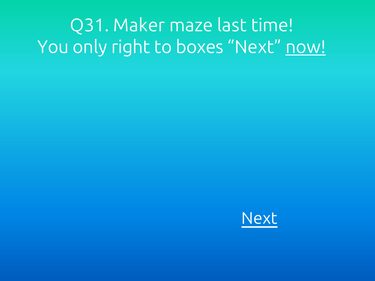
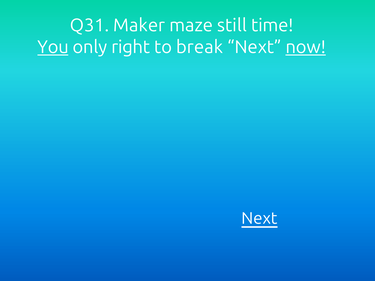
last: last -> still
You underline: none -> present
boxes: boxes -> break
